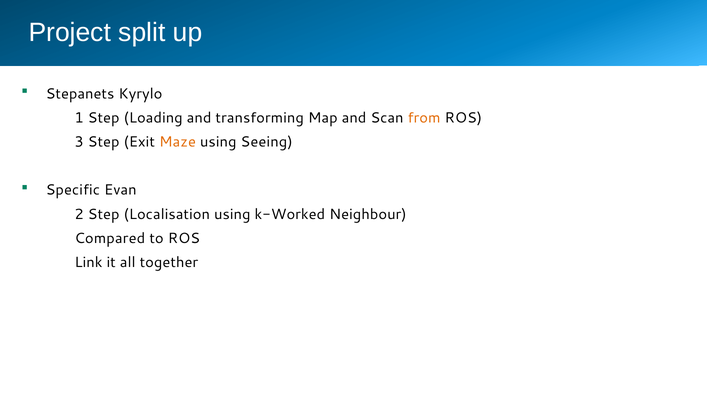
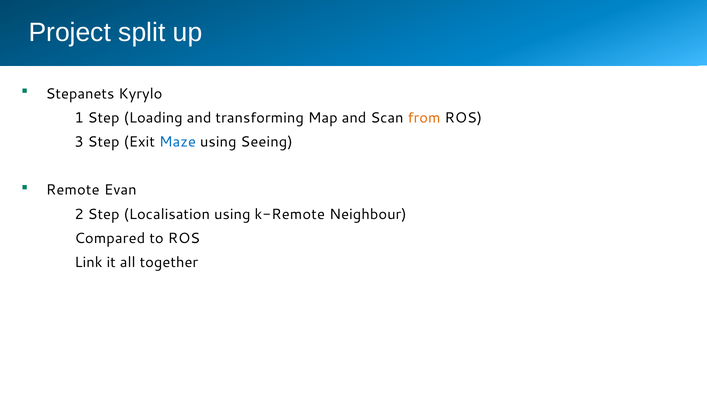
Maze colour: orange -> blue
Specific: Specific -> Remote
k-Worked: k-Worked -> k-Remote
